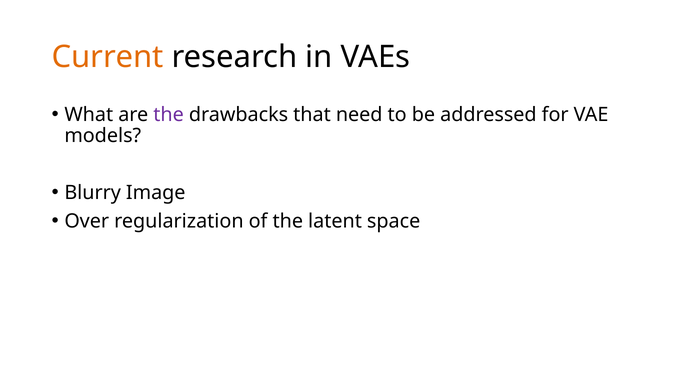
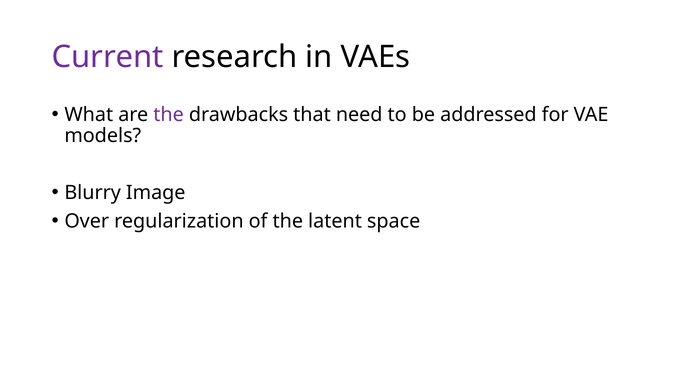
Current colour: orange -> purple
